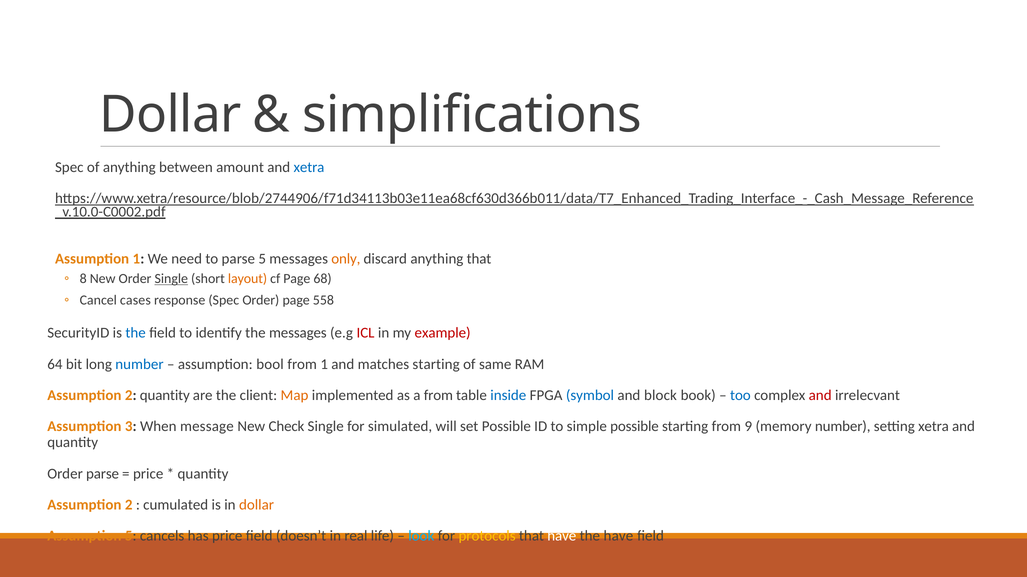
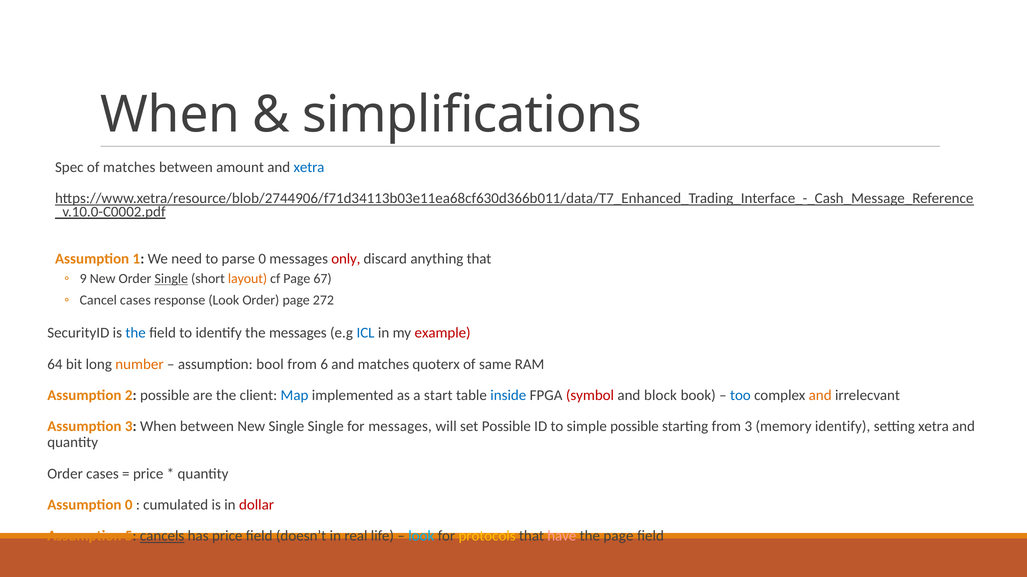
Dollar at (170, 115): Dollar -> When
of anything: anything -> matches
parse 5: 5 -> 0
only colour: orange -> red
8: 8 -> 9
68: 68 -> 67
response Spec: Spec -> Look
558: 558 -> 272
ICL colour: red -> blue
number at (139, 365) colour: blue -> orange
from 1: 1 -> 6
matches starting: starting -> quoterx
2 quantity: quantity -> possible
Map colour: orange -> blue
a from: from -> start
symbol colour: blue -> red
and at (820, 396) colour: red -> orange
When message: message -> between
New Check: Check -> Single
for simulated: simulated -> messages
from 9: 9 -> 3
memory number: number -> identify
Order parse: parse -> cases
2 at (129, 505): 2 -> 0
dollar at (257, 505) colour: orange -> red
cancels underline: none -> present
have at (562, 537) colour: white -> pink
the have: have -> page
